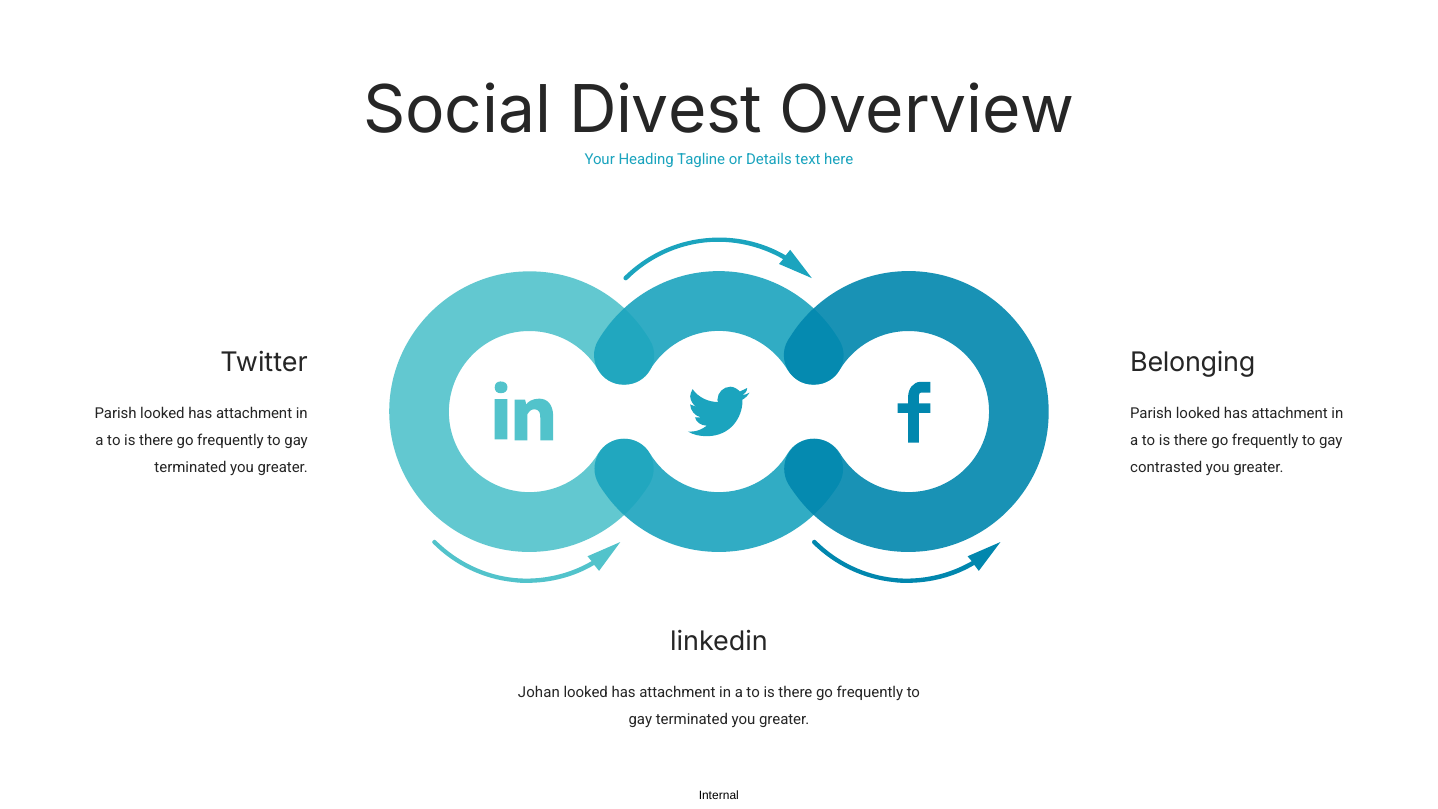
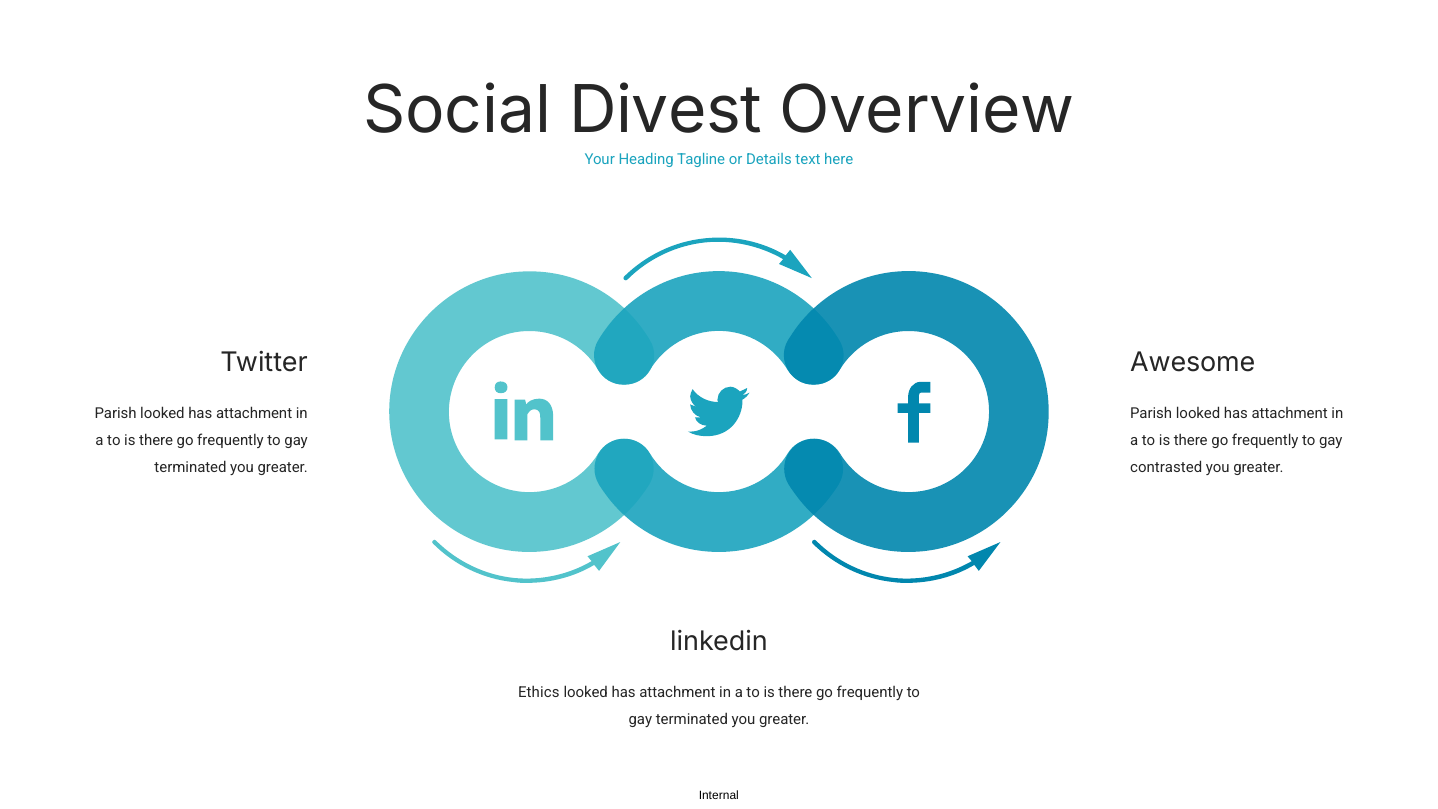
Belonging: Belonging -> Awesome
Johan: Johan -> Ethics
